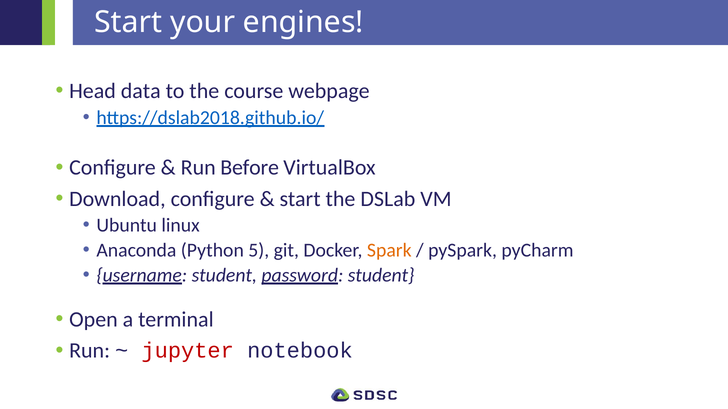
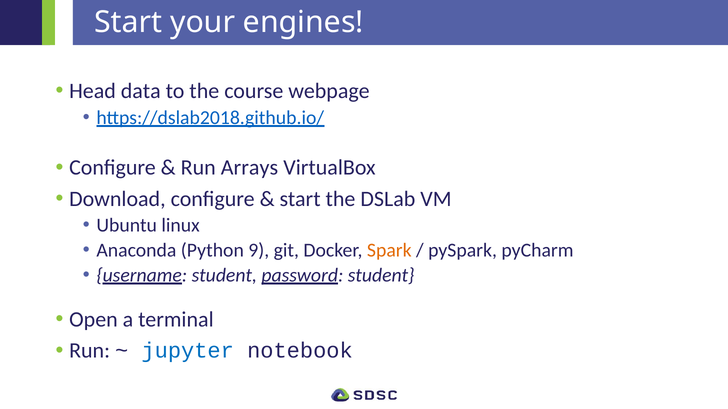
Before: Before -> Arrays
5: 5 -> 9
jupyter colour: red -> blue
